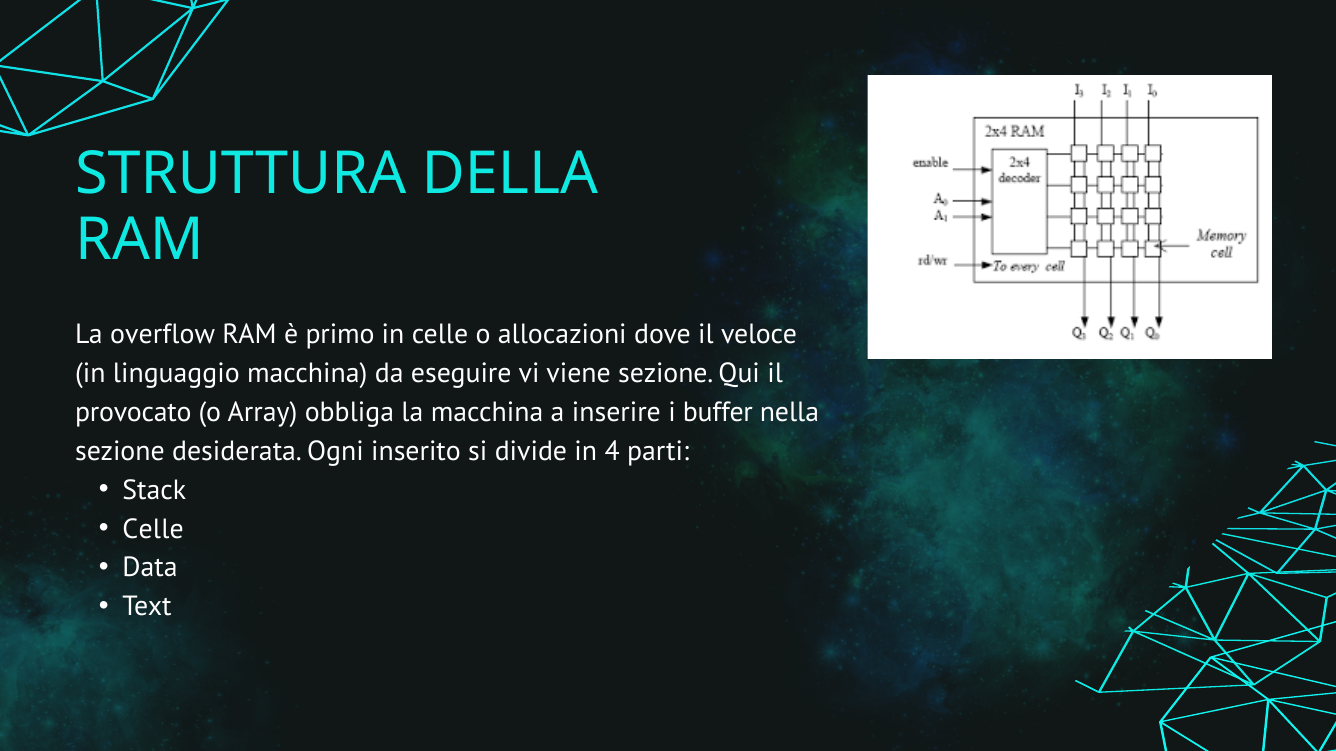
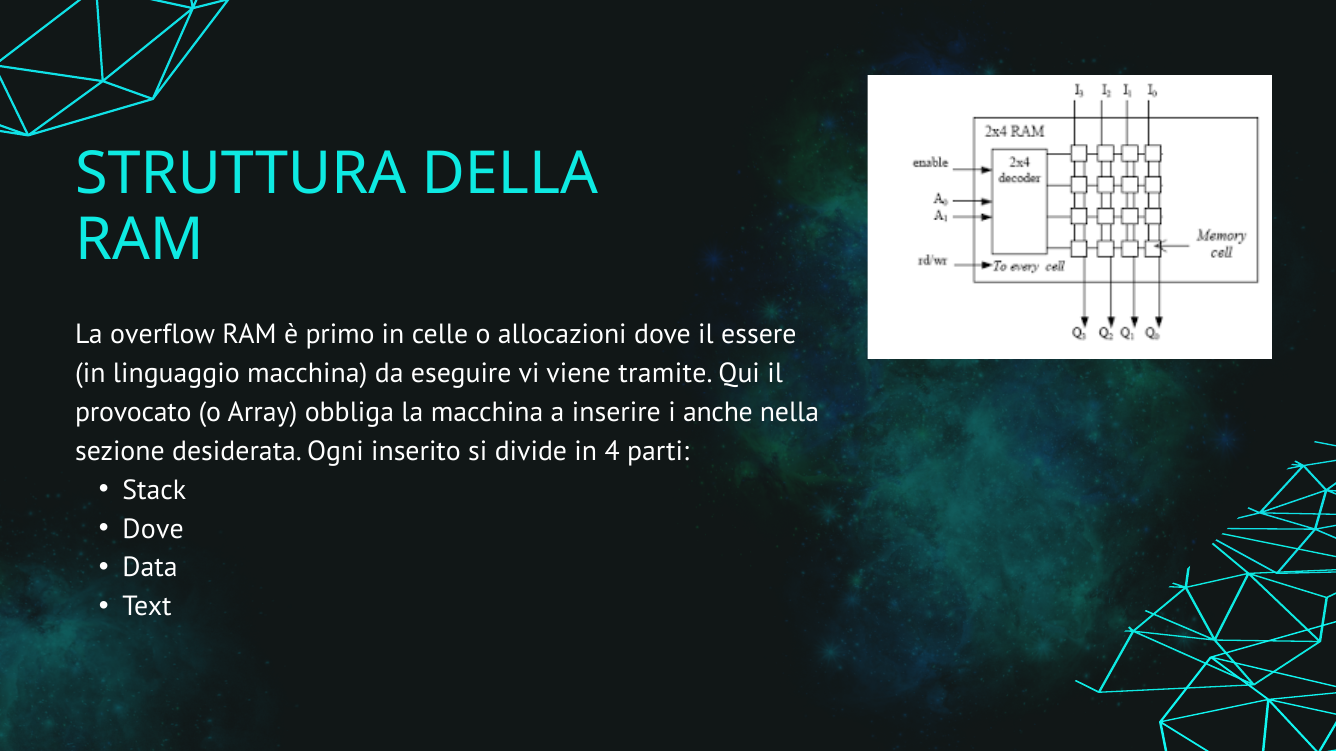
veloce: veloce -> essere
viene sezione: sezione -> tramite
buffer: buffer -> anche
Celle at (153, 529): Celle -> Dove
